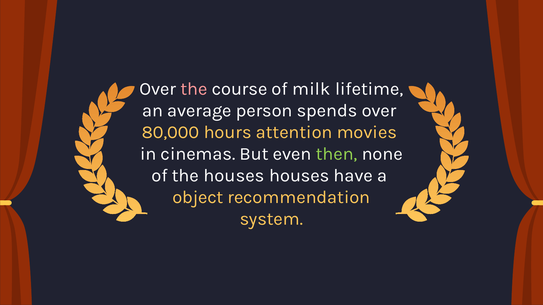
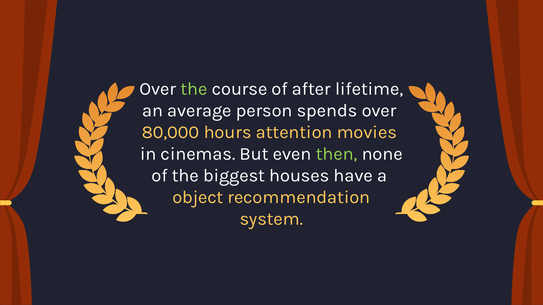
the at (194, 89) colour: pink -> light green
milk: milk -> after
the houses: houses -> biggest
